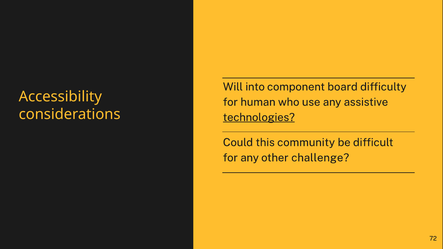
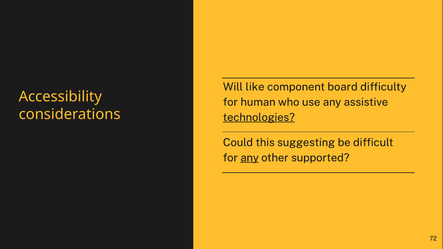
into: into -> like
community: community -> suggesting
any at (250, 158) underline: none -> present
challenge: challenge -> supported
